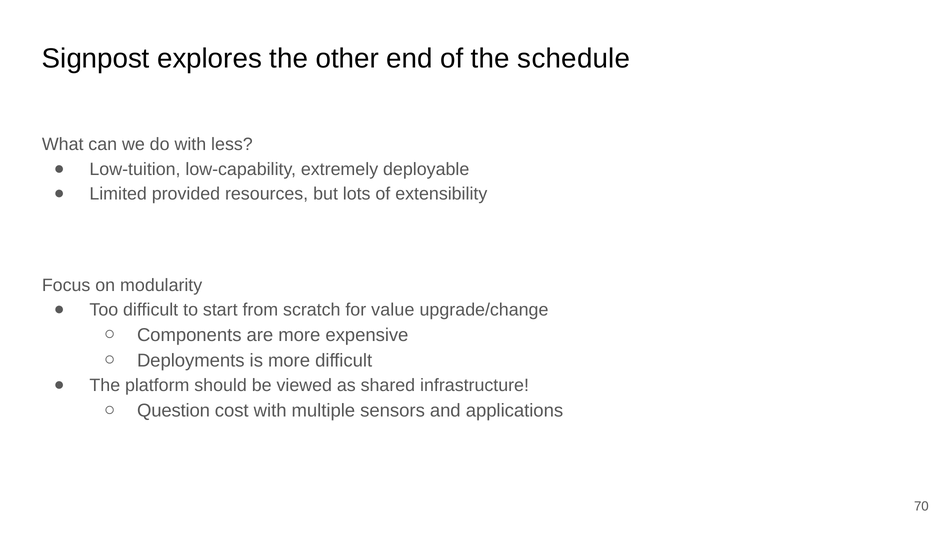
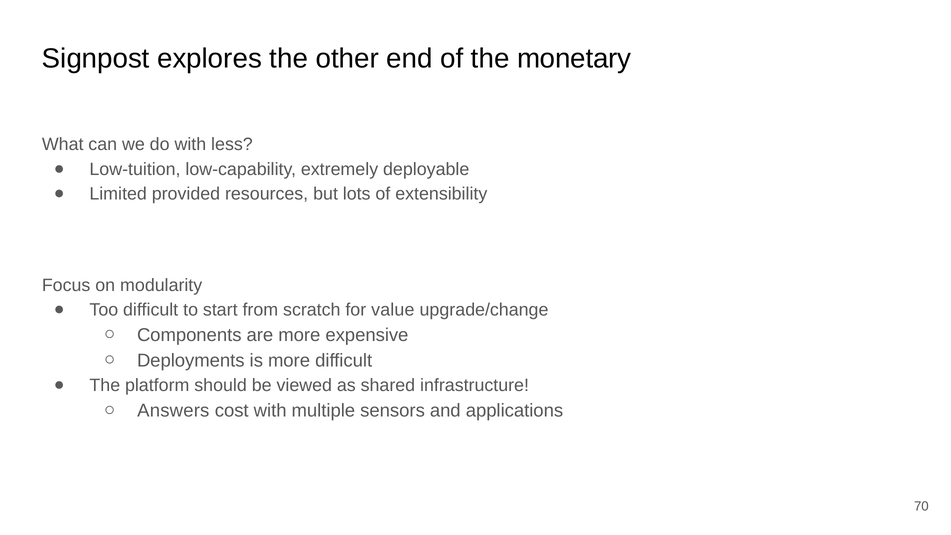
schedule: schedule -> monetary
Question: Question -> Answers
